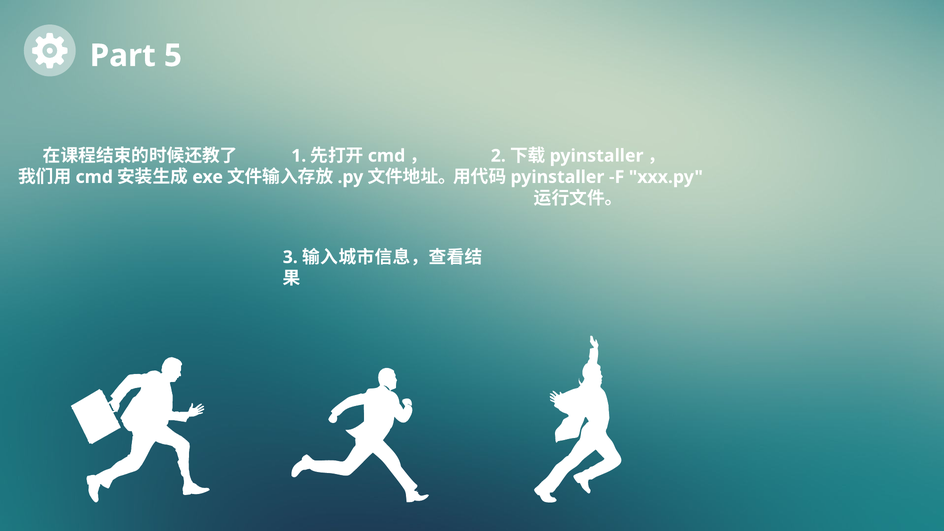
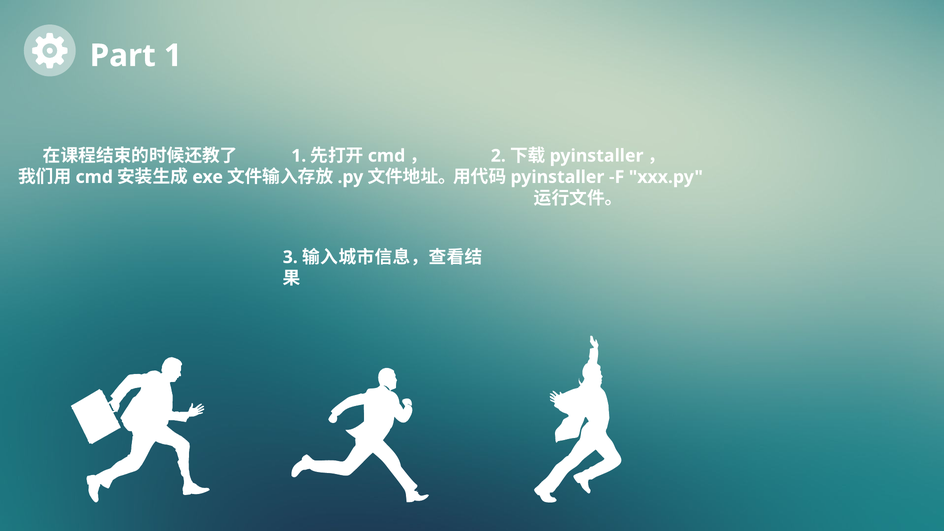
Part 5: 5 -> 1
